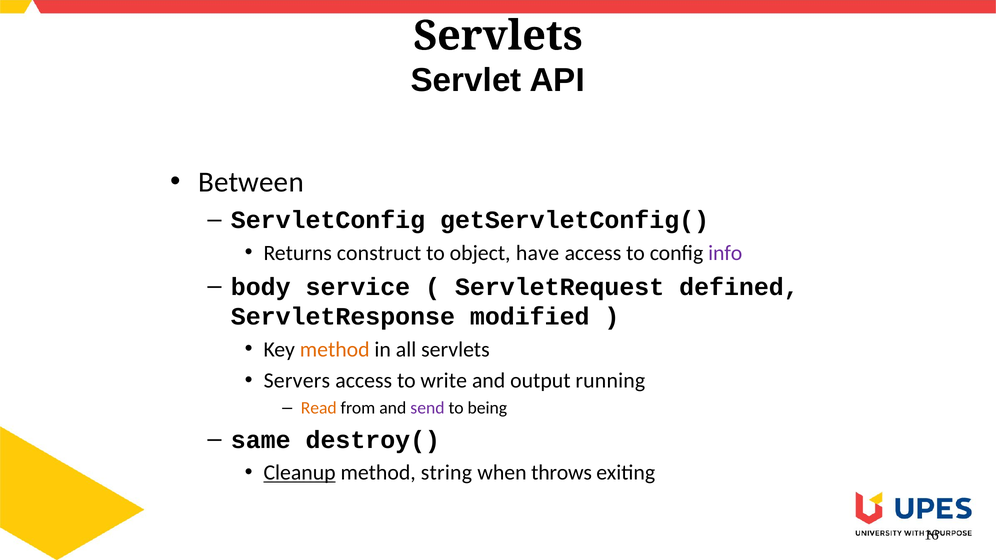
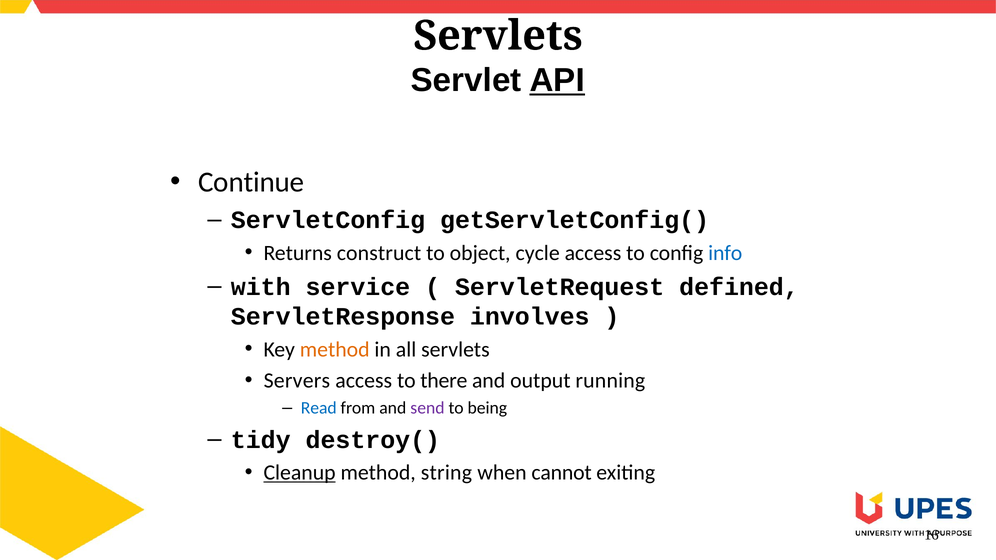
API underline: none -> present
Between: Between -> Continue
have: have -> cycle
info colour: purple -> blue
body: body -> with
modified: modified -> involves
write: write -> there
Read colour: orange -> blue
same: same -> tidy
throws: throws -> cannot
